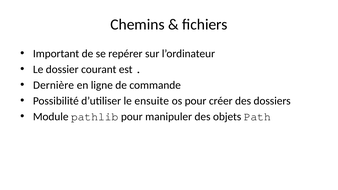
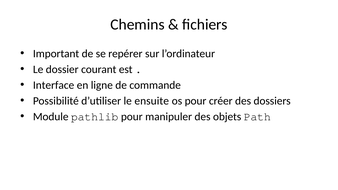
Dernière: Dernière -> Interface
